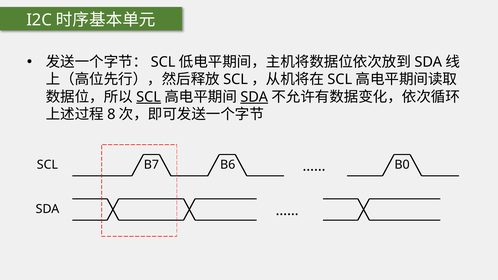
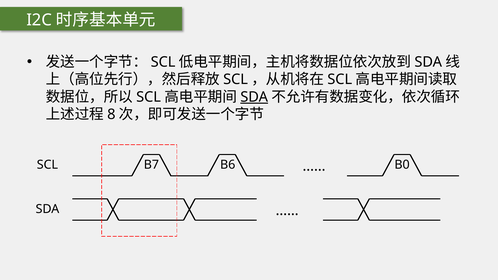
SCL at (149, 97) underline: present -> none
